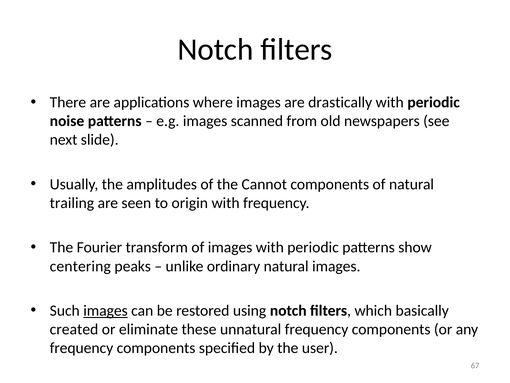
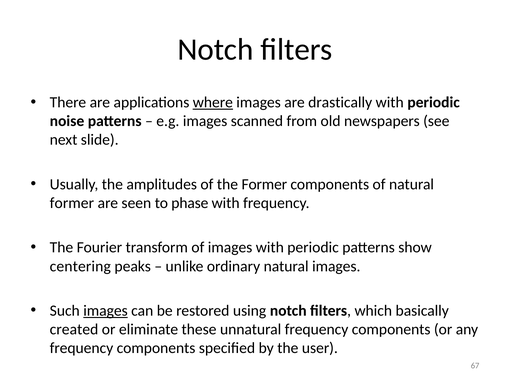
where underline: none -> present
the Cannot: Cannot -> Former
trailing at (72, 203): trailing -> former
origin: origin -> phase
